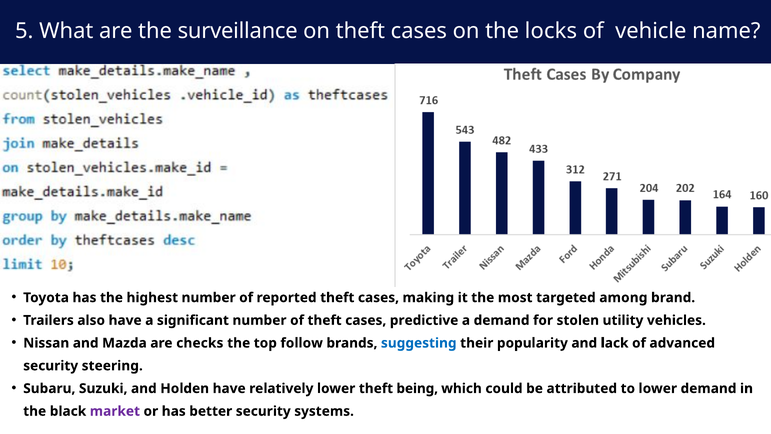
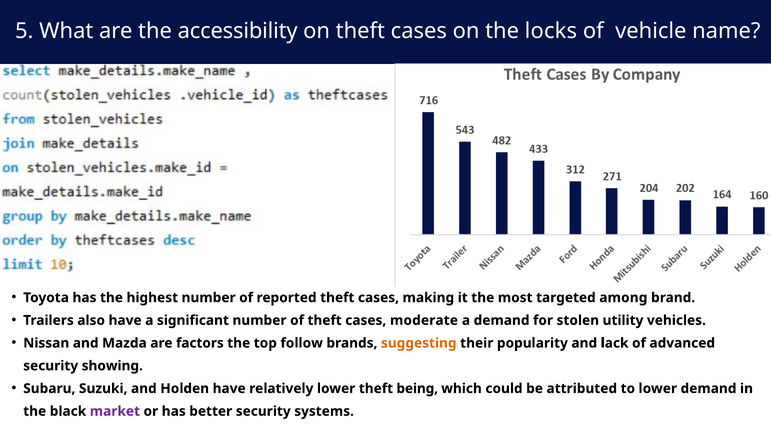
surveillance: surveillance -> accessibility
predictive: predictive -> moderate
checks: checks -> factors
suggesting colour: blue -> orange
steering: steering -> showing
